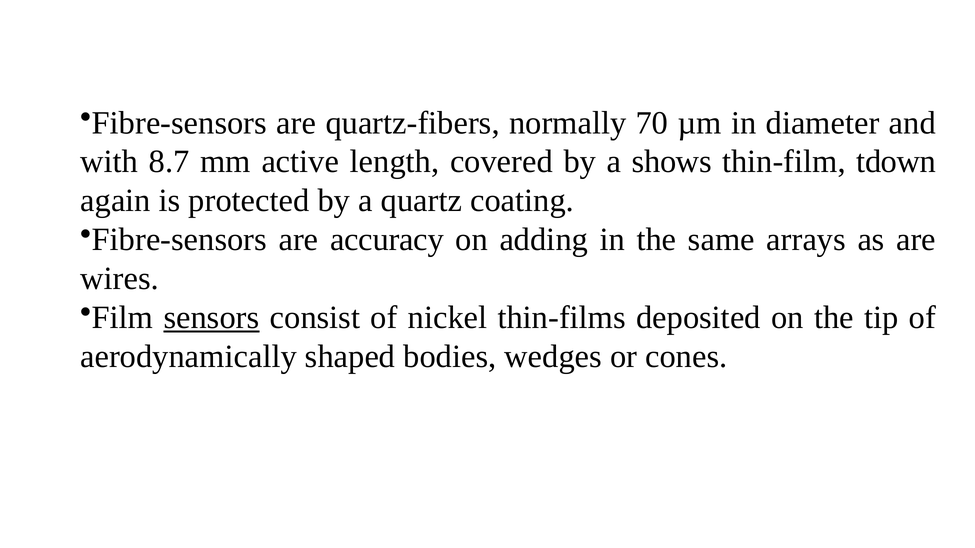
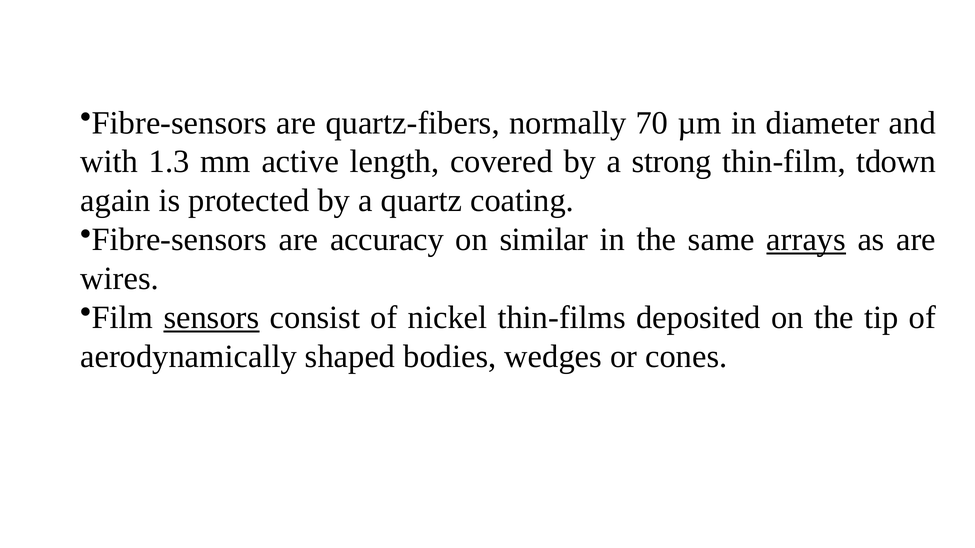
8.7: 8.7 -> 1.3
shows: shows -> strong
adding: adding -> similar
arrays underline: none -> present
